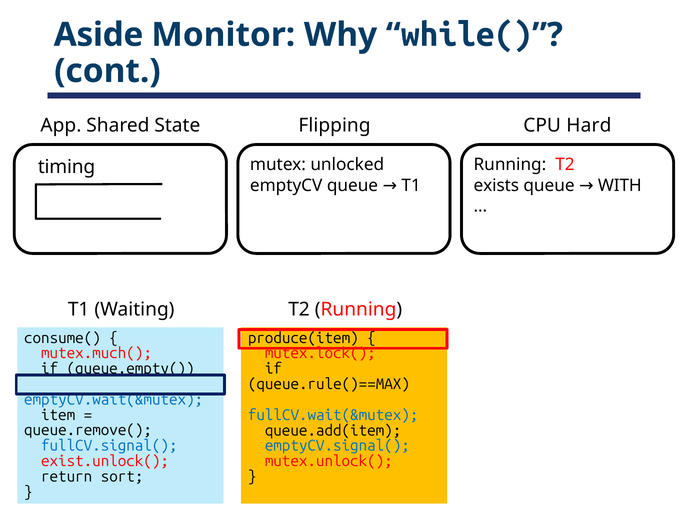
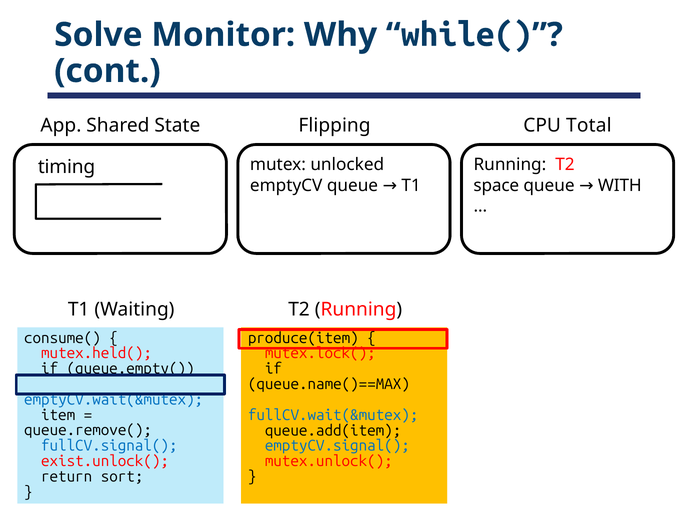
Aside: Aside -> Solve
Hard: Hard -> Total
exists: exists -> space
mutex.much(: mutex.much( -> mutex.held(
queue.rule()==MAX: queue.rule()==MAX -> queue.name()==MAX
